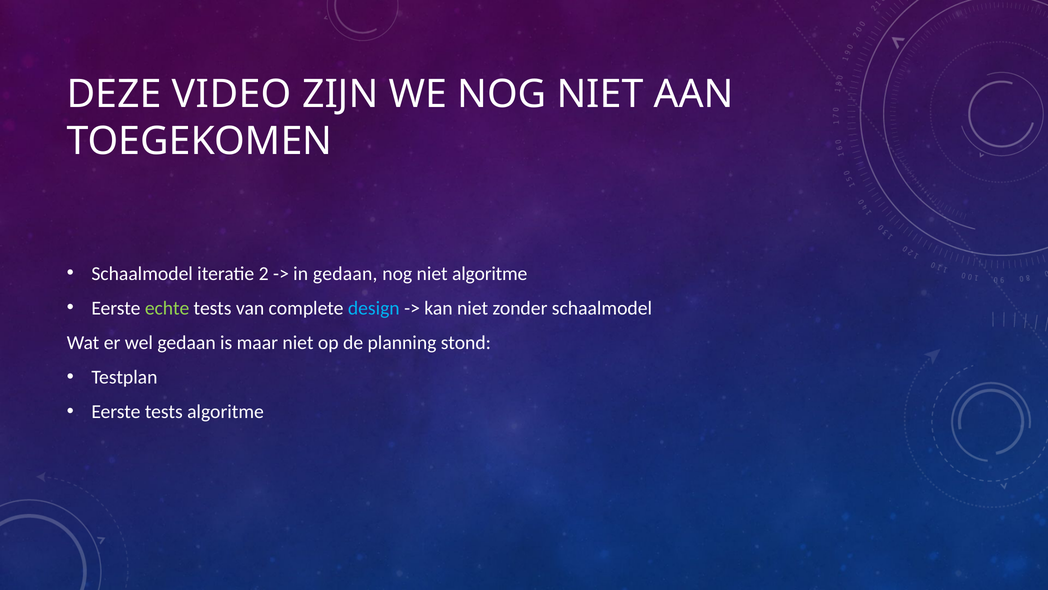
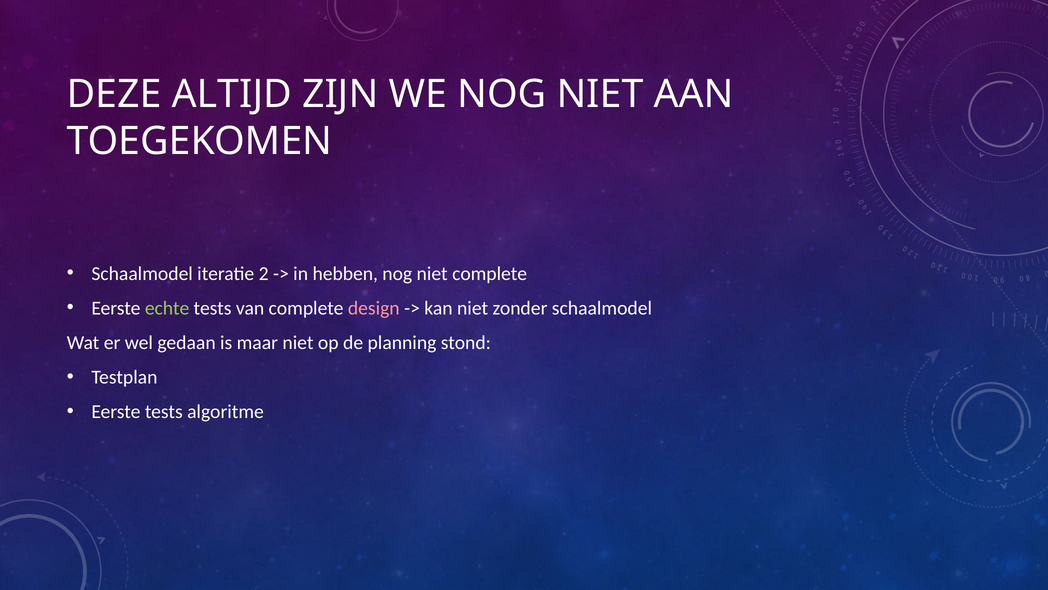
VIDEO: VIDEO -> ALTIJD
in gedaan: gedaan -> hebben
niet algoritme: algoritme -> complete
design colour: light blue -> pink
